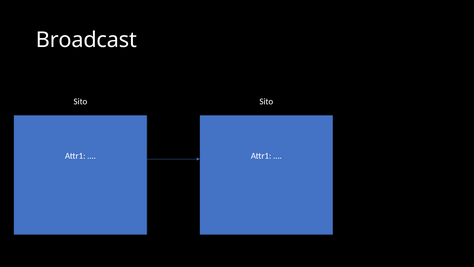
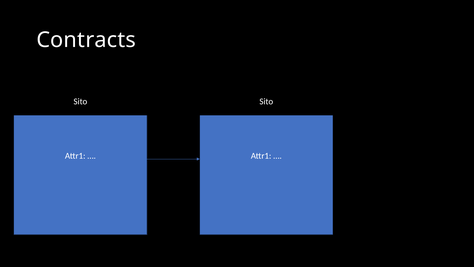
Broadcast: Broadcast -> Contracts
